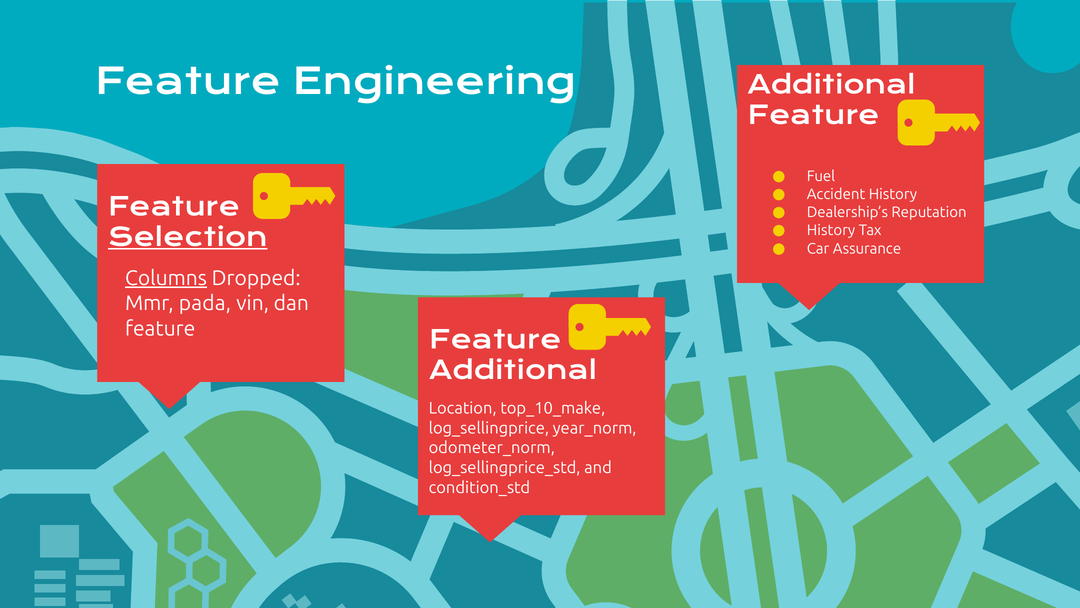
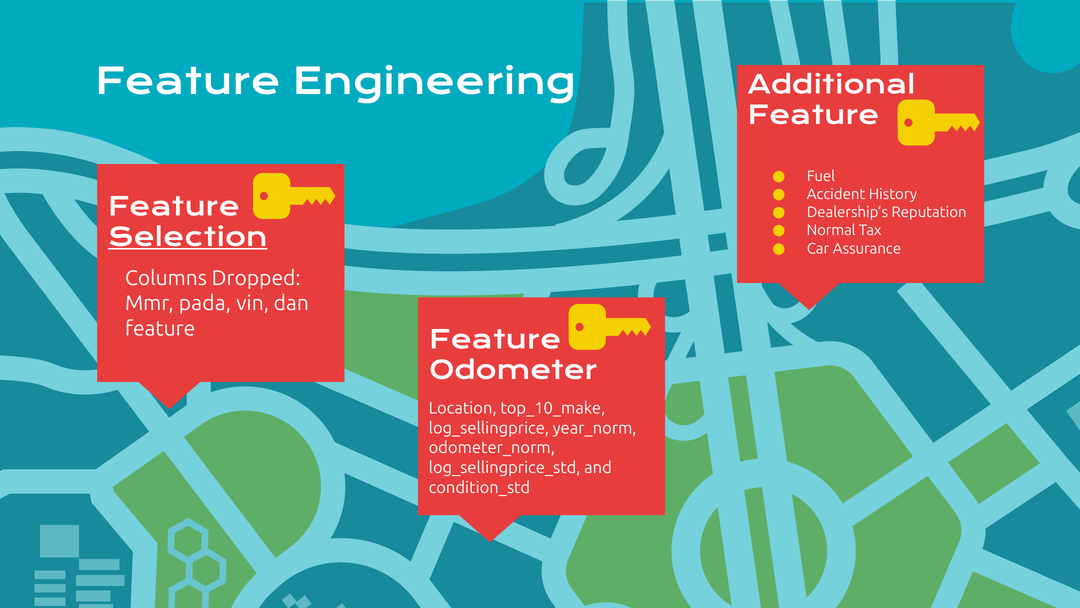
History at (831, 230): History -> Normal
Columns underline: present -> none
Additional at (513, 371): Additional -> Odometer
